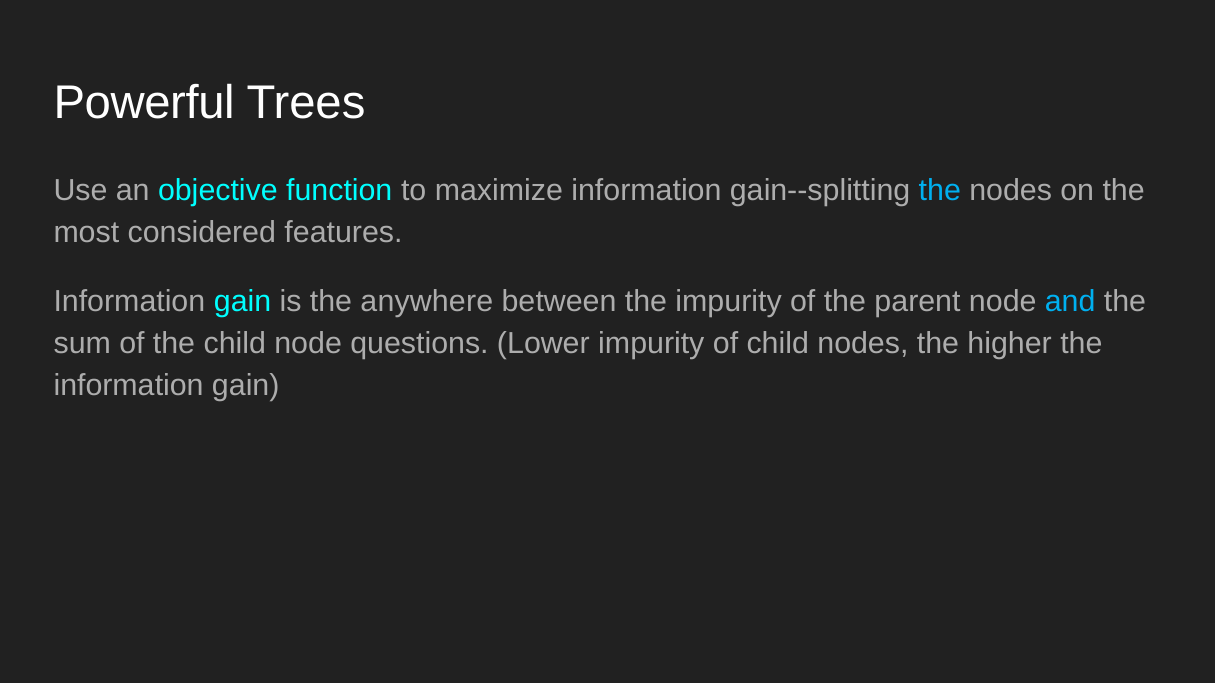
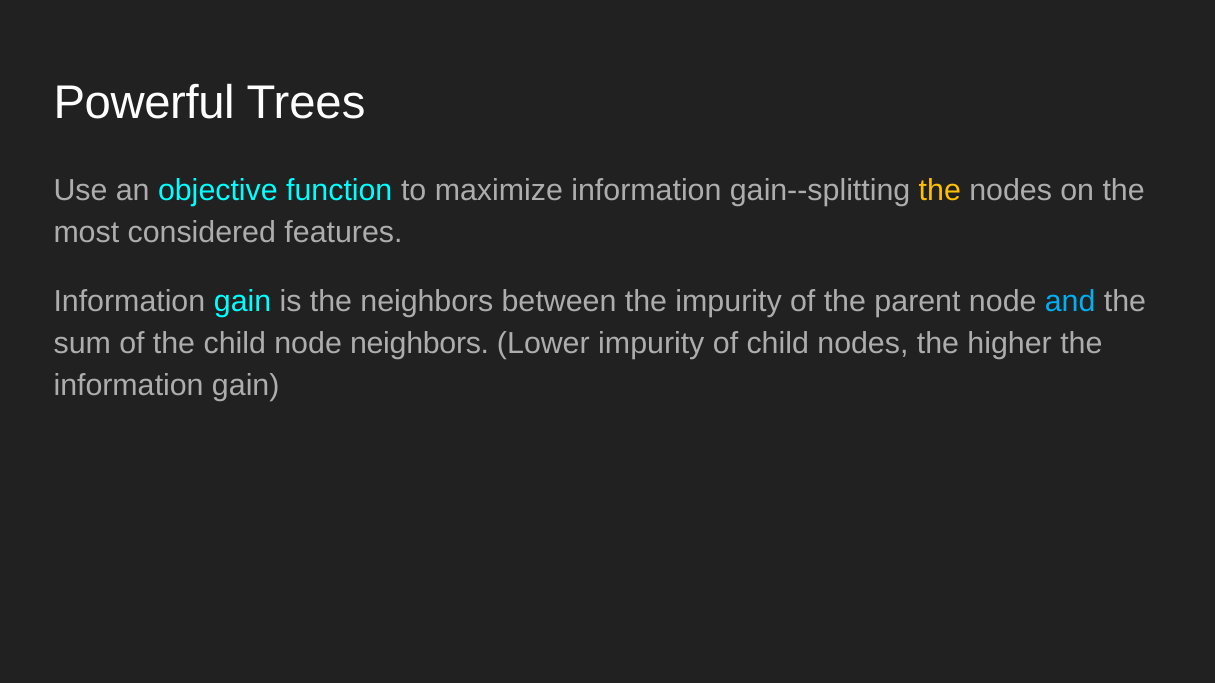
the at (940, 191) colour: light blue -> yellow
the anywhere: anywhere -> neighbors
node questions: questions -> neighbors
